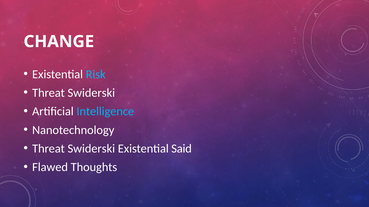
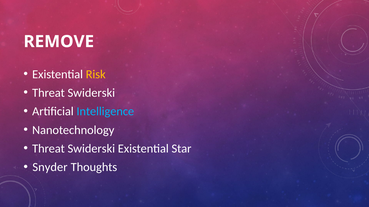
CHANGE: CHANGE -> REMOVE
Risk colour: light blue -> yellow
Said: Said -> Star
Flawed: Flawed -> Snyder
